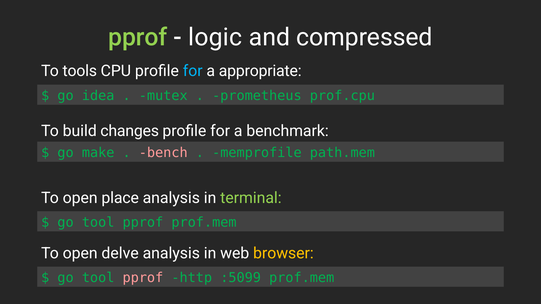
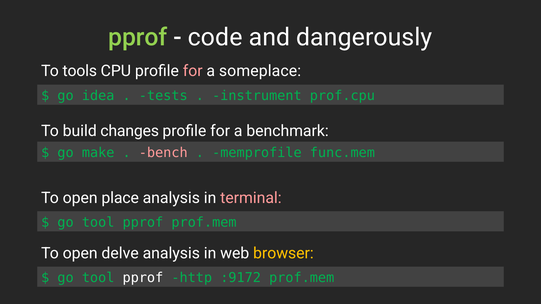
logic: logic -> code
compressed: compressed -> dangerously
for at (193, 71) colour: light blue -> pink
appropriate: appropriate -> someplace
mutex: mutex -> tests
prometheus: prometheus -> instrument
path.mem: path.mem -> func.mem
terminal colour: light green -> pink
pprof at (143, 278) colour: pink -> white
:5099: :5099 -> :9172
